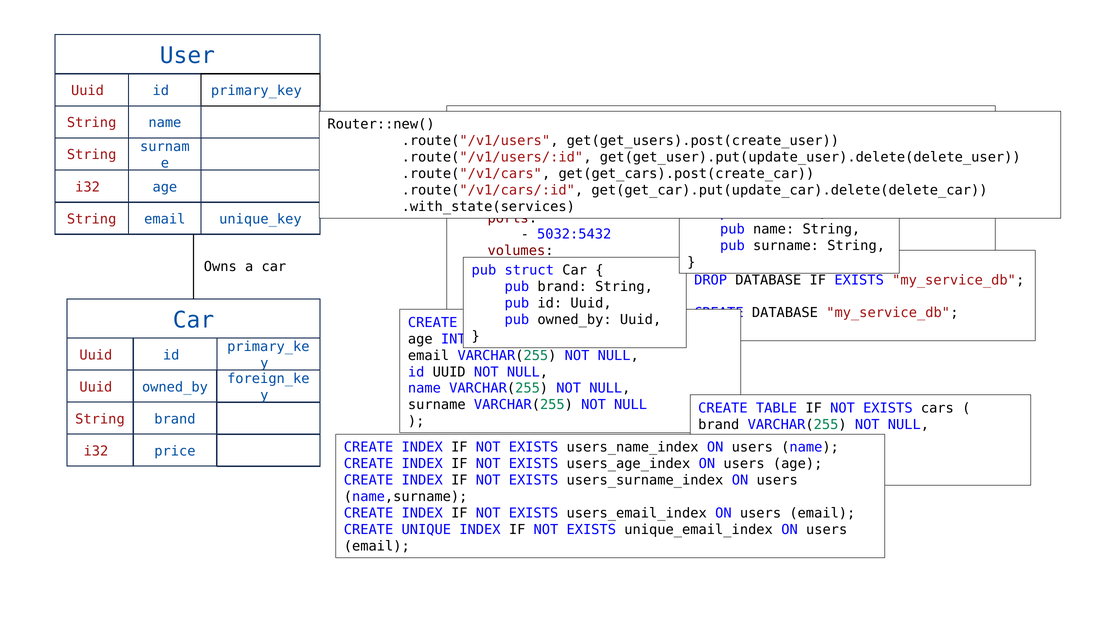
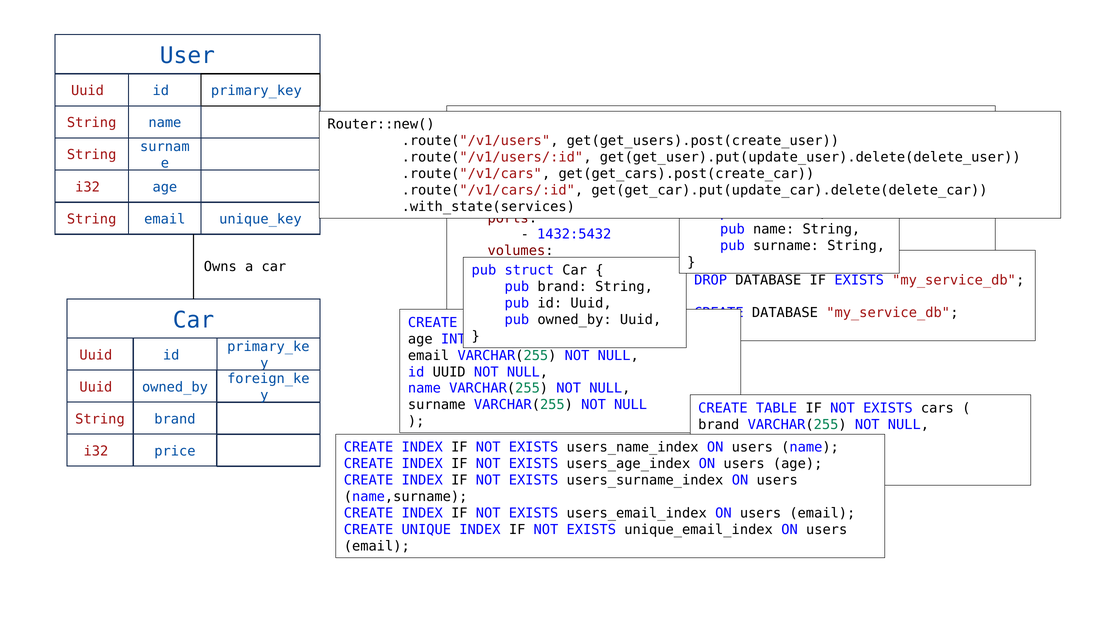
5032:5432: 5032:5432 -> 1432:5432
